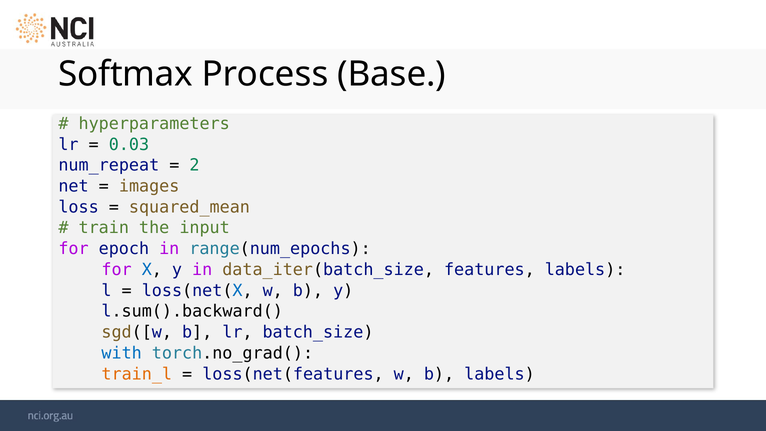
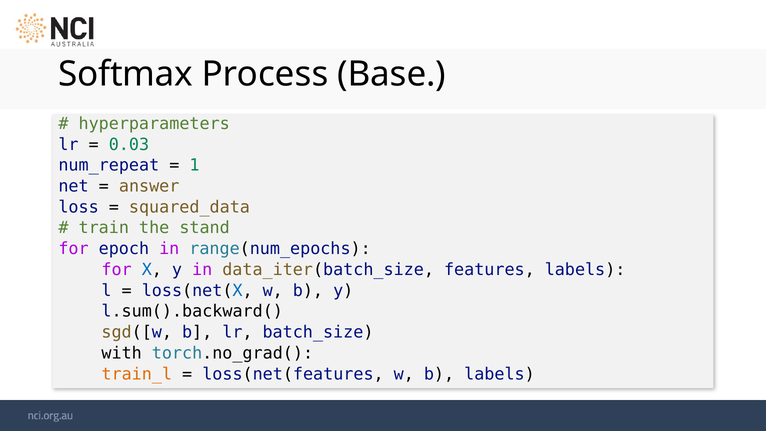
2: 2 -> 1
images: images -> answer
squared_mean: squared_mean -> squared_data
input: input -> stand
with colour: blue -> black
